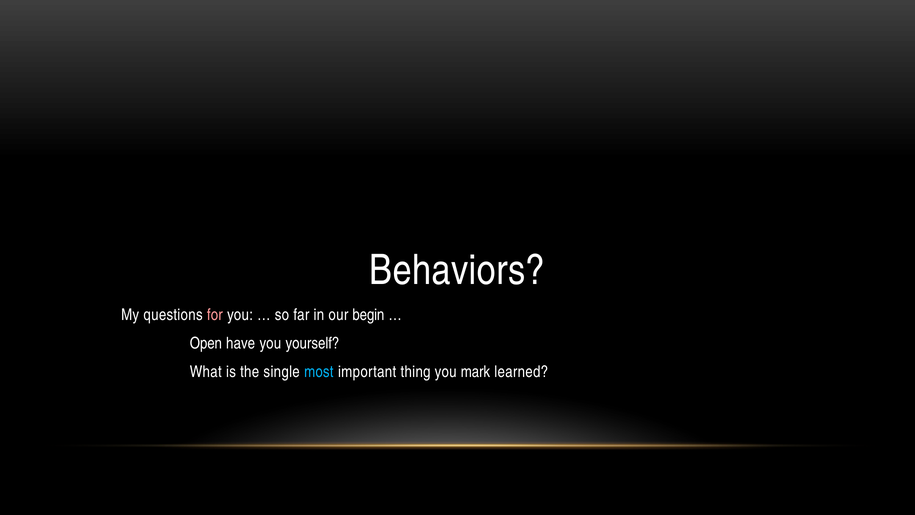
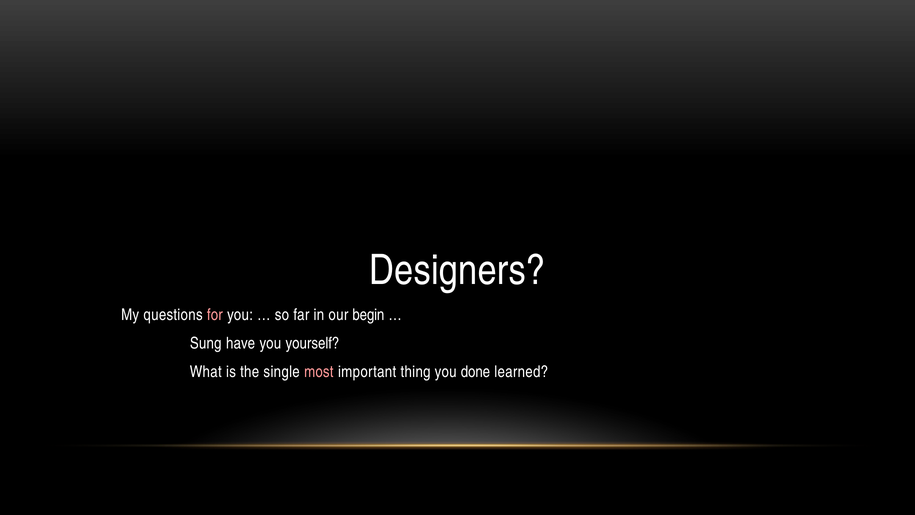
Behaviors: Behaviors -> Designers
Open: Open -> Sung
most colour: light blue -> pink
mark: mark -> done
